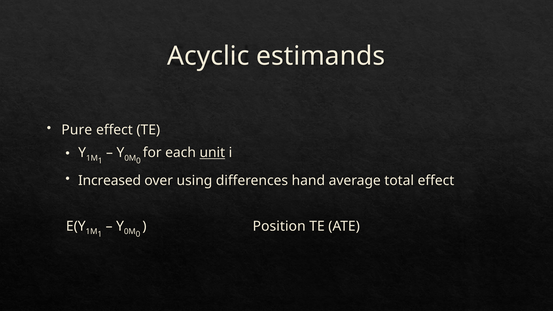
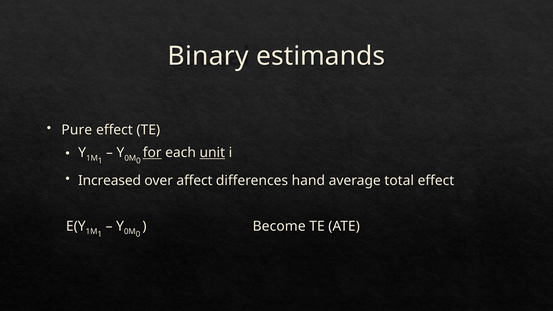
Acyclic: Acyclic -> Binary
for underline: none -> present
using: using -> affect
Position: Position -> Become
